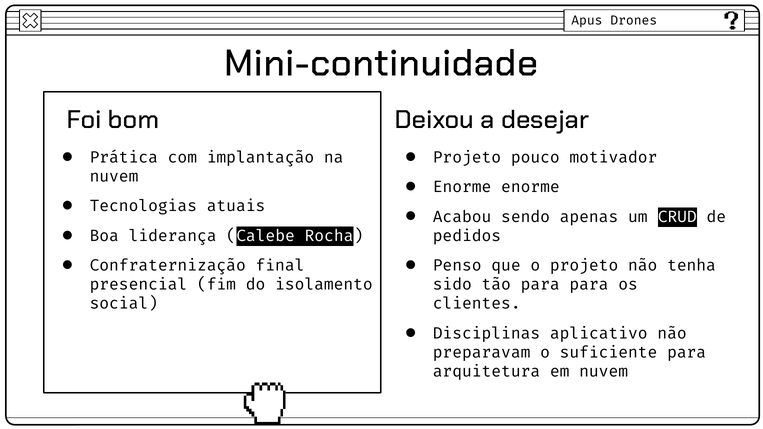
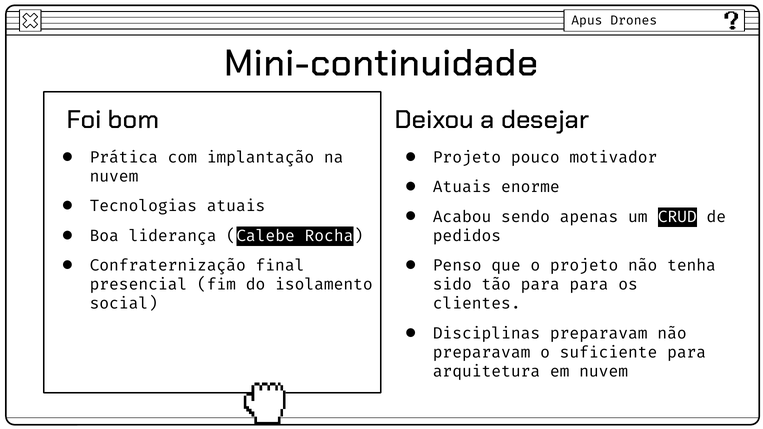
Enorme at (462, 187): Enorme -> Atuais
Disciplinas aplicativo: aplicativo -> preparavam
